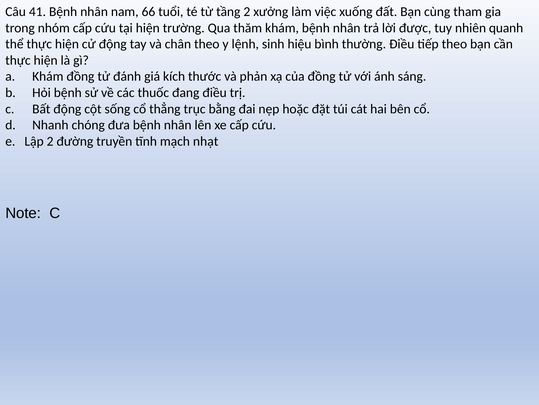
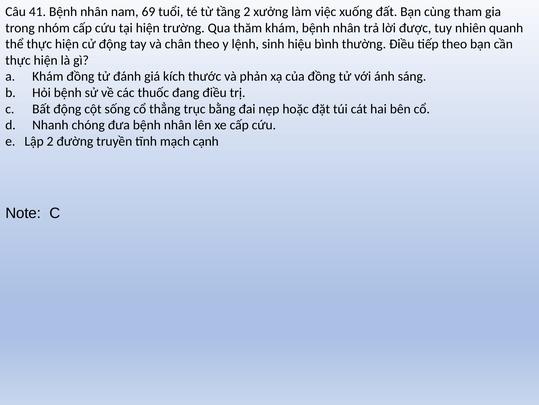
66: 66 -> 69
nhạt: nhạt -> cạnh
